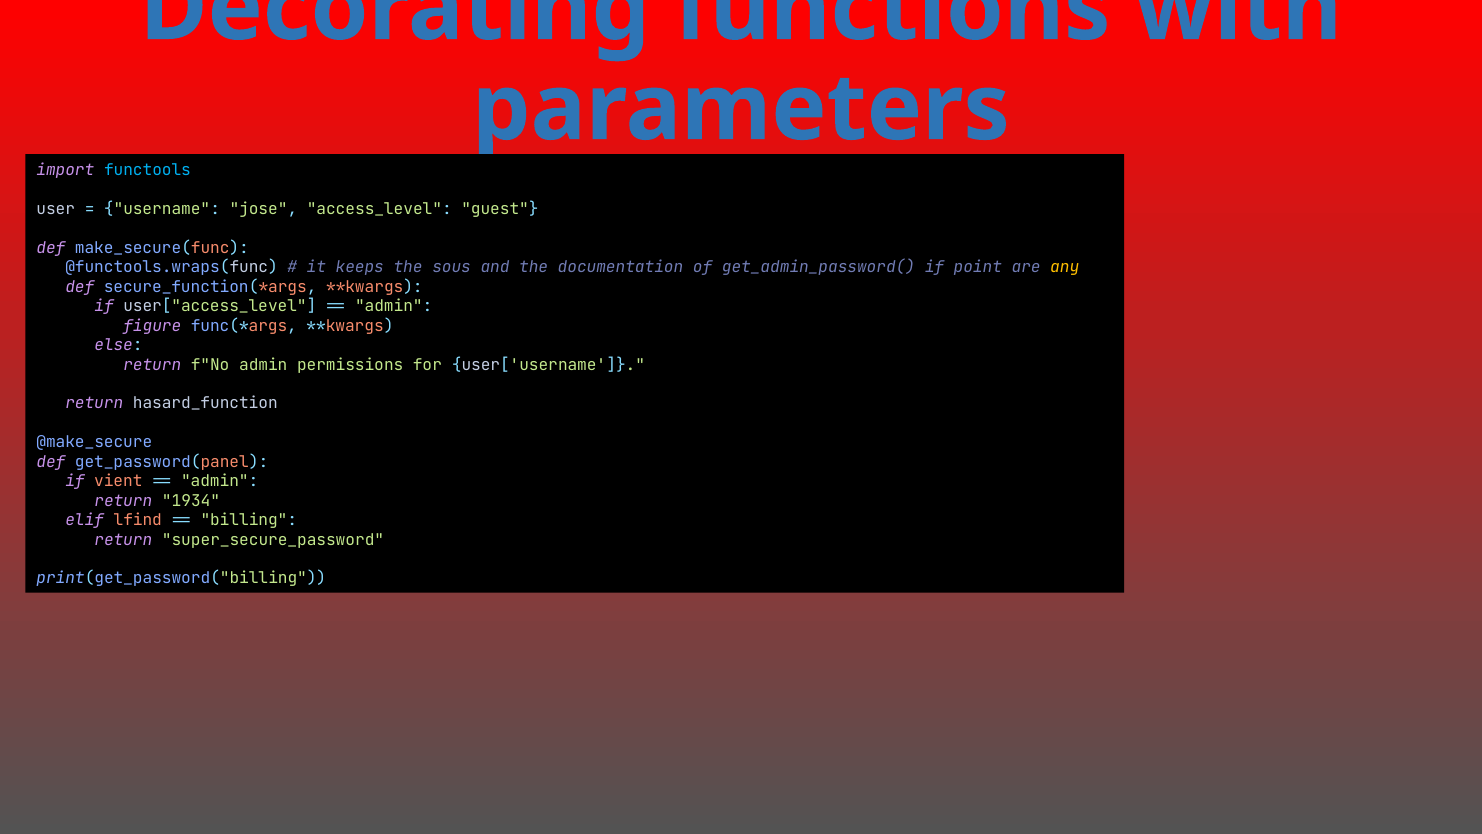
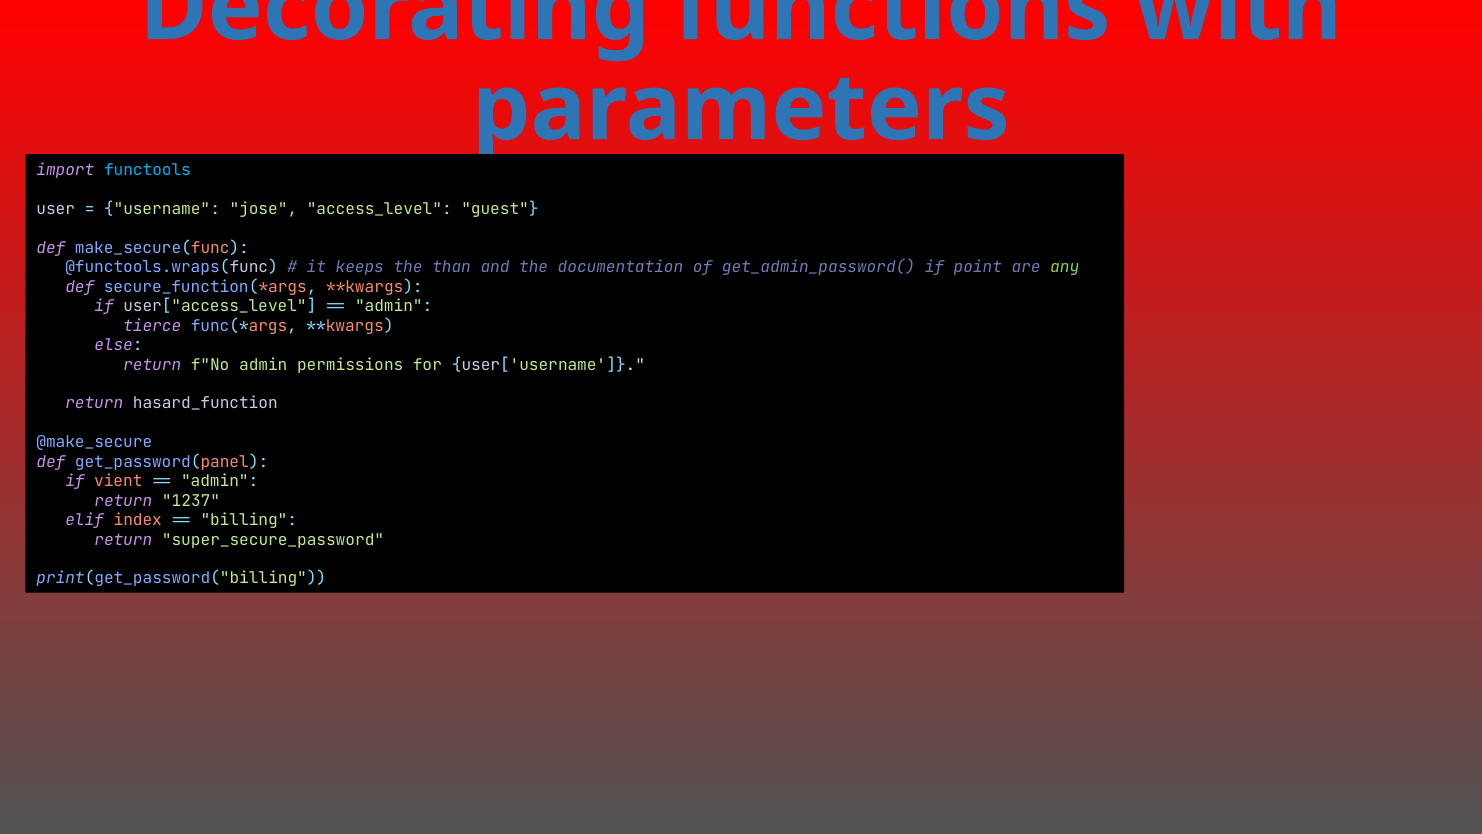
sous: sous -> than
any colour: yellow -> light green
figure: figure -> tierce
1934: 1934 -> 1237
lfind: lfind -> index
